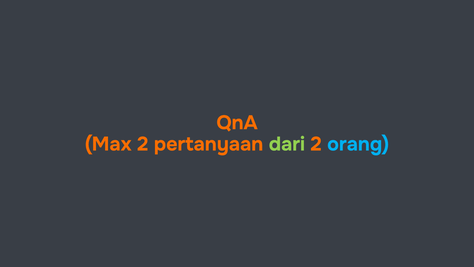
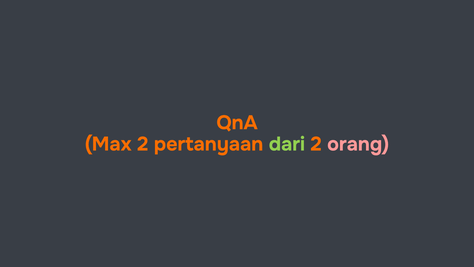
orang colour: light blue -> pink
